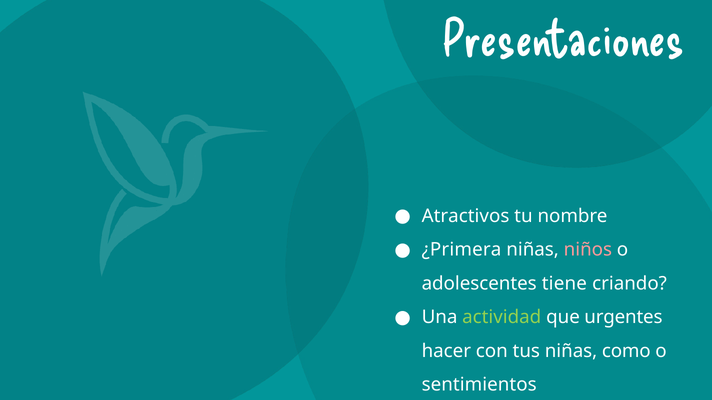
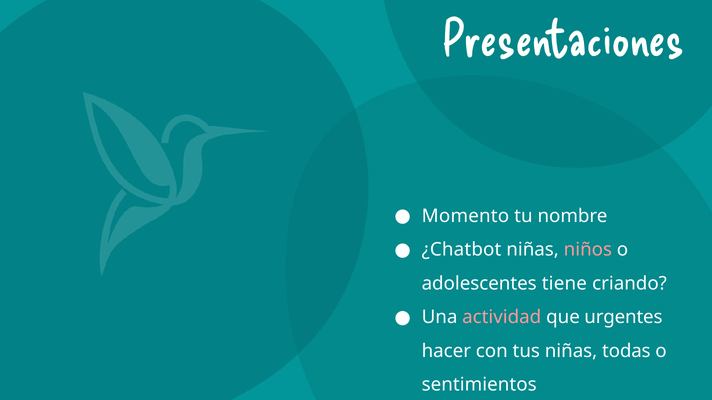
Atractivos: Atractivos -> Momento
¿Primera: ¿Primera -> ¿Chatbot
actividad colour: light green -> pink
como: como -> todas
